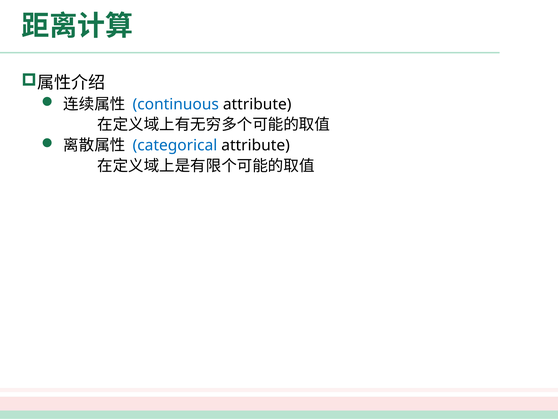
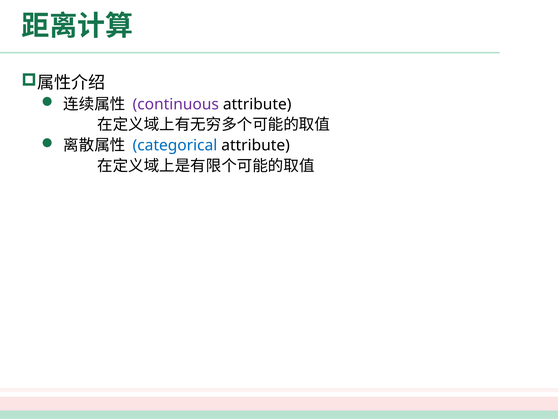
continuous colour: blue -> purple
